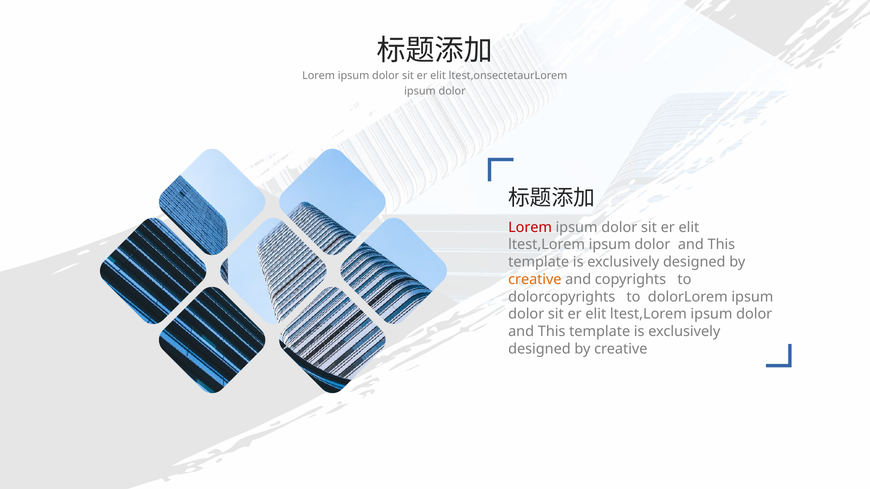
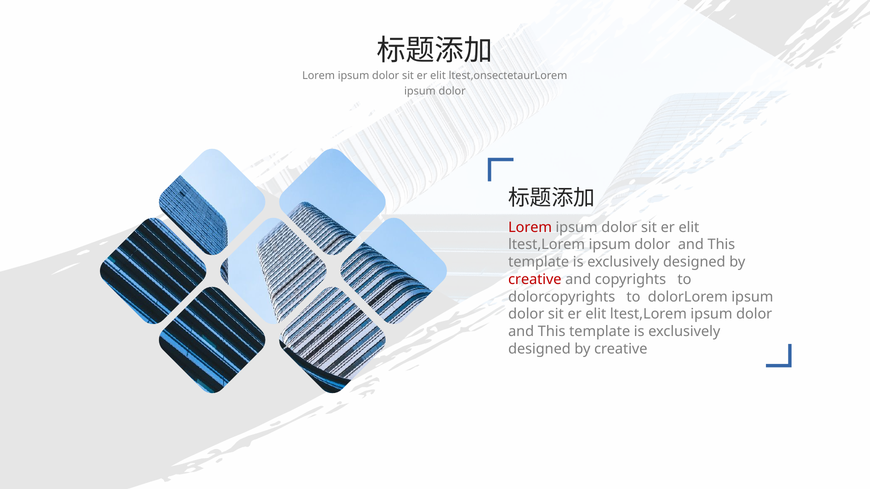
creative at (535, 280) colour: orange -> red
